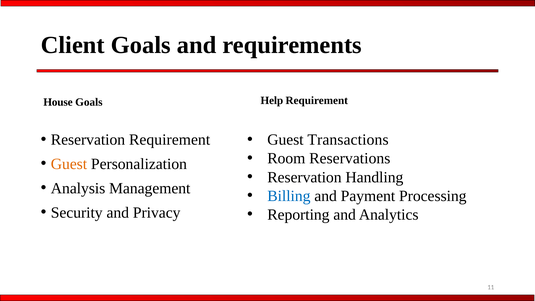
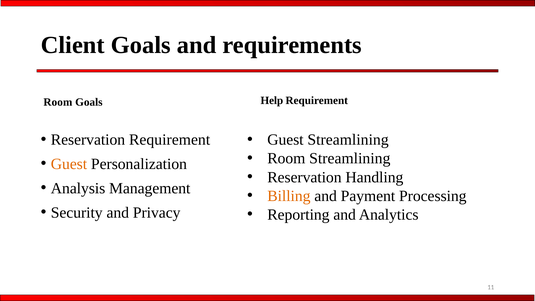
House at (58, 102): House -> Room
Guest Transactions: Transactions -> Streamlining
Room Reservations: Reservations -> Streamlining
Billing colour: blue -> orange
